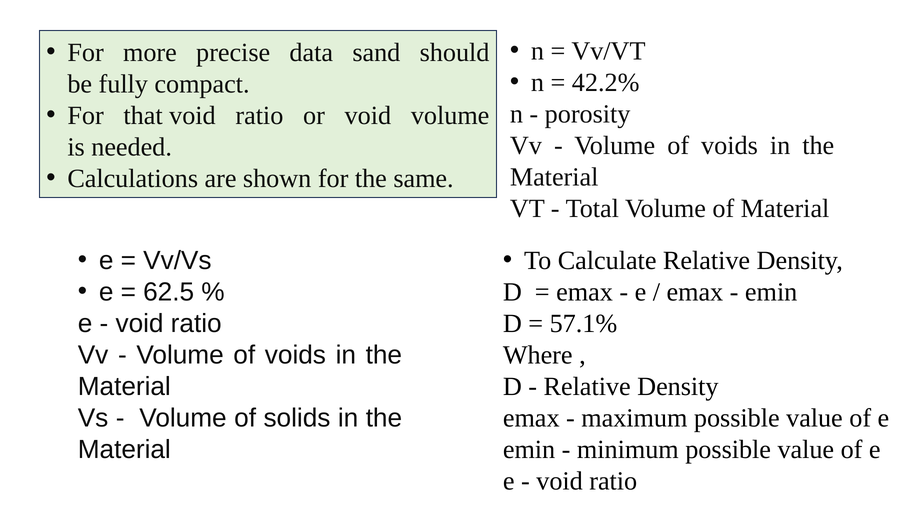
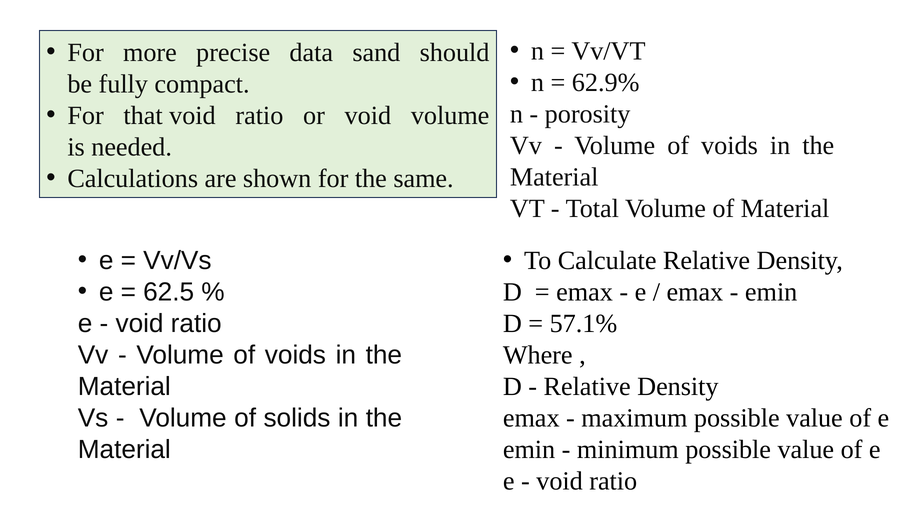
42.2%: 42.2% -> 62.9%
